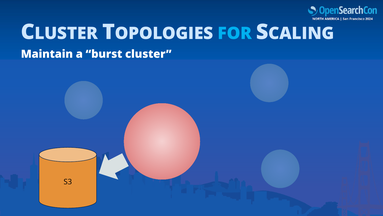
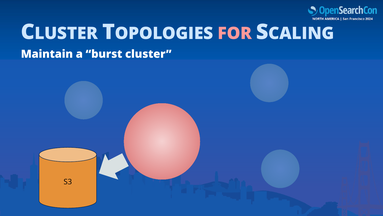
FOR colour: light blue -> pink
